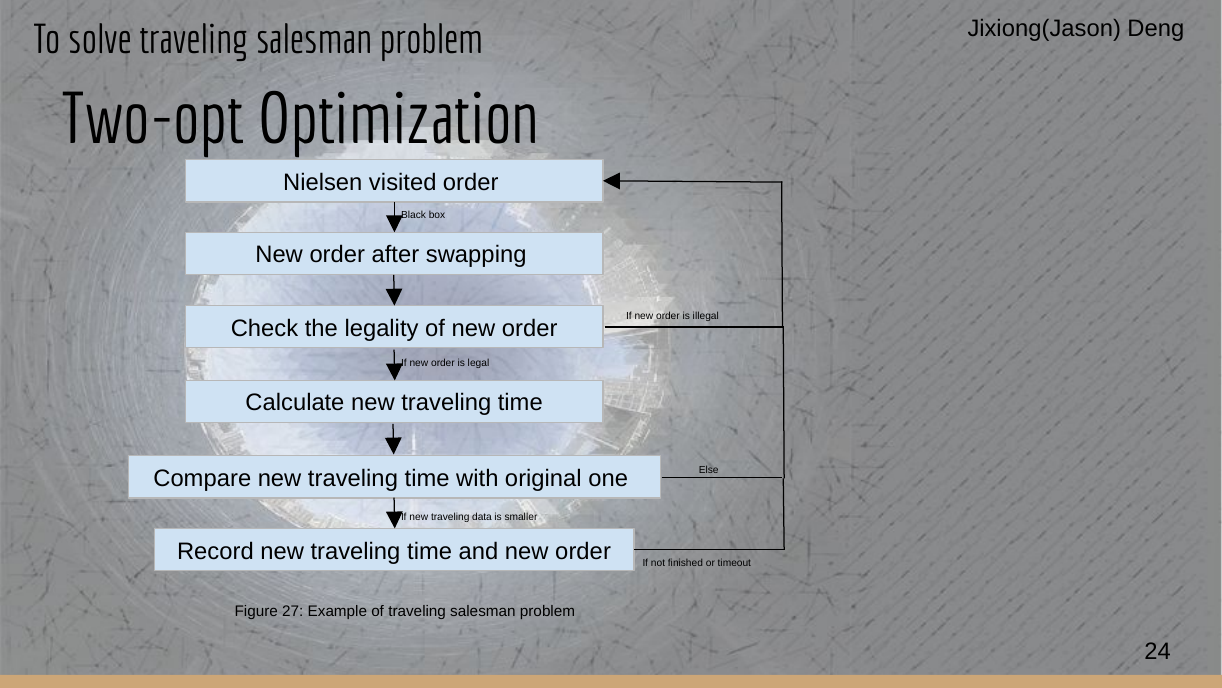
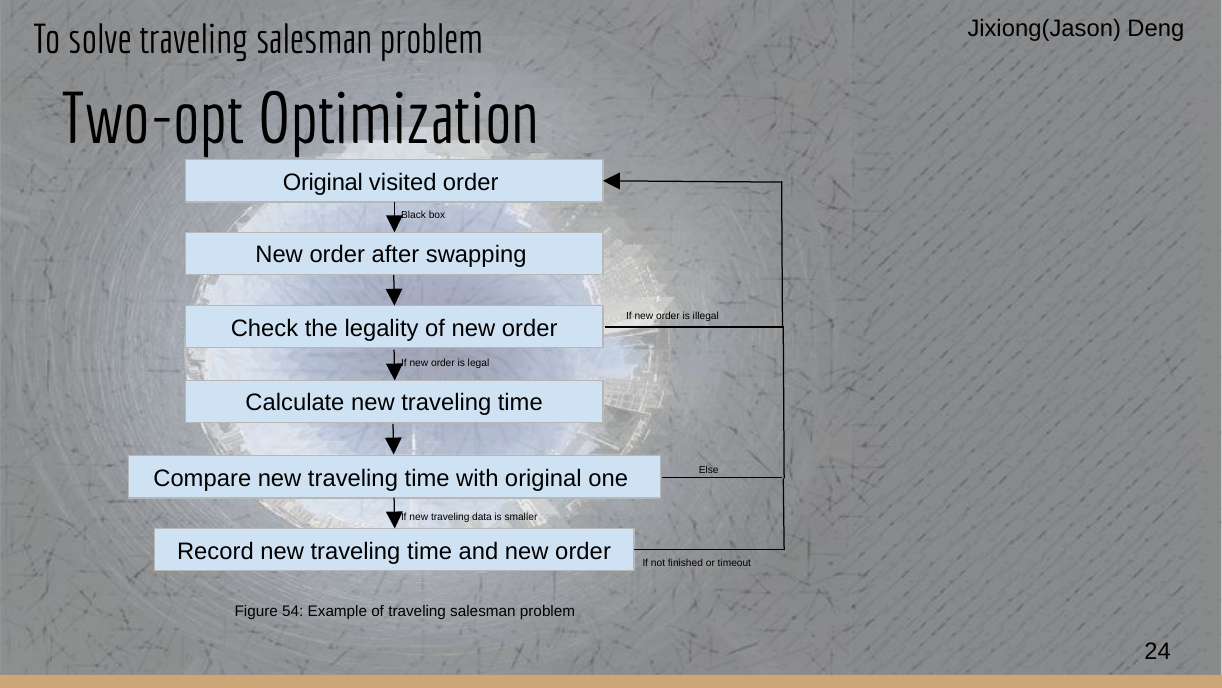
Nielsen at (323, 182): Nielsen -> Original
27: 27 -> 54
